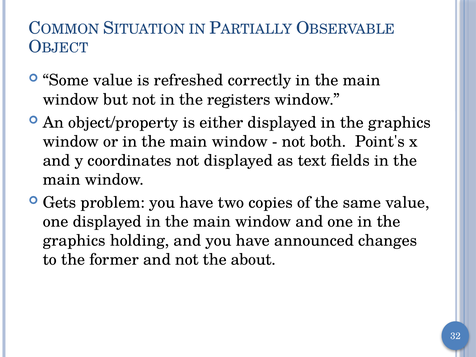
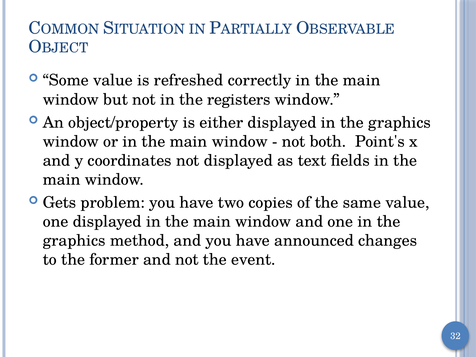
holding: holding -> method
about: about -> event
